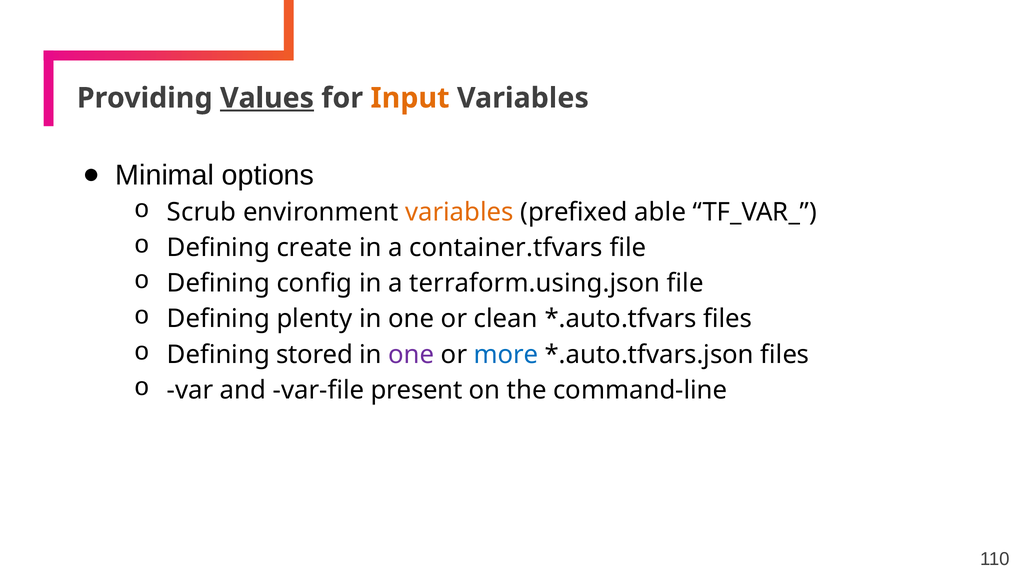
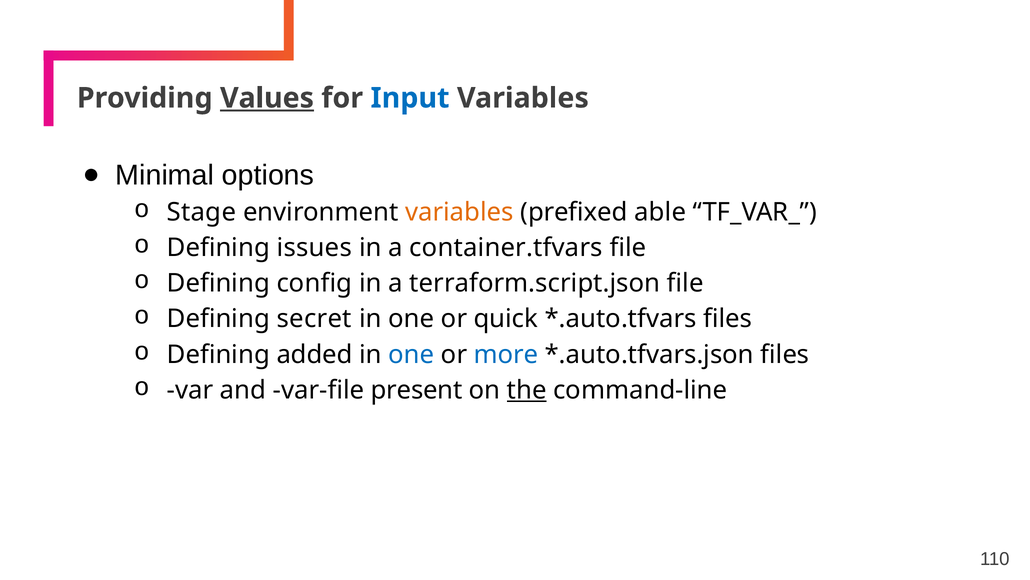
Input colour: orange -> blue
Scrub: Scrub -> Stage
create: create -> issues
terraform.using.json: terraform.using.json -> terraform.script.json
plenty: plenty -> secret
clean: clean -> quick
stored: stored -> added
one at (411, 354) colour: purple -> blue
the underline: none -> present
